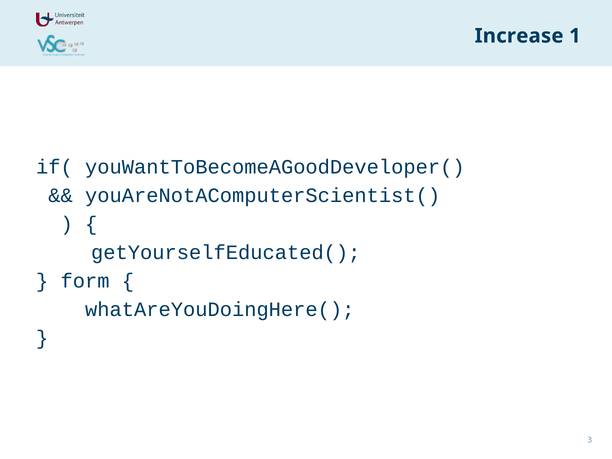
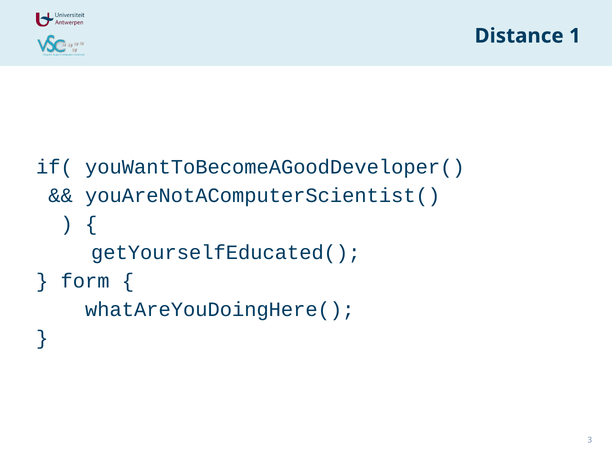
Increase: Increase -> Distance
